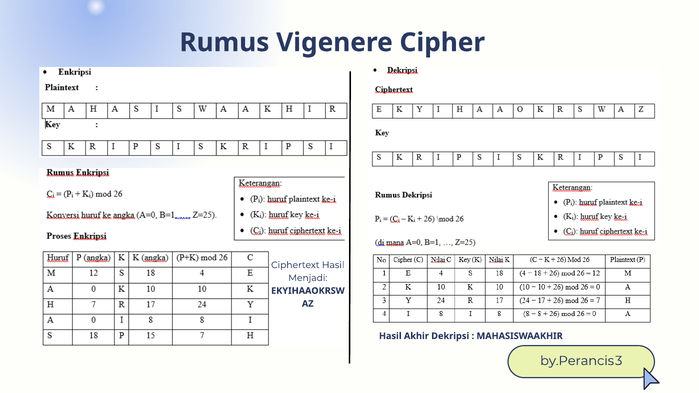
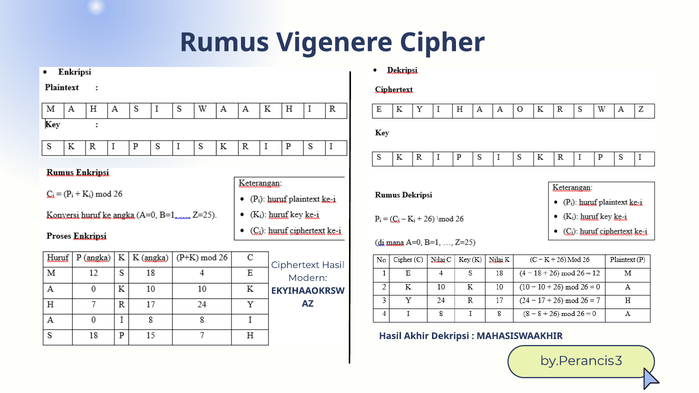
Menjadi: Menjadi -> Modern
